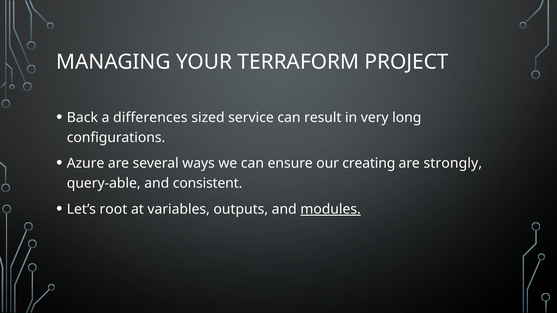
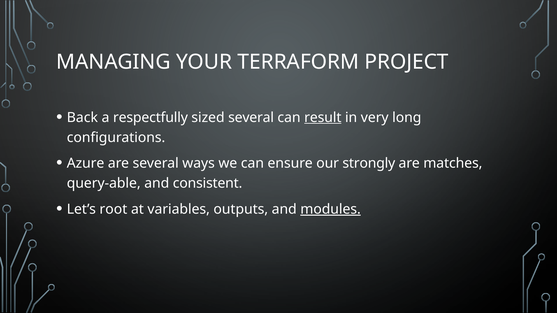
differences: differences -> respectfully
sized service: service -> several
result underline: none -> present
creating: creating -> strongly
strongly: strongly -> matches
